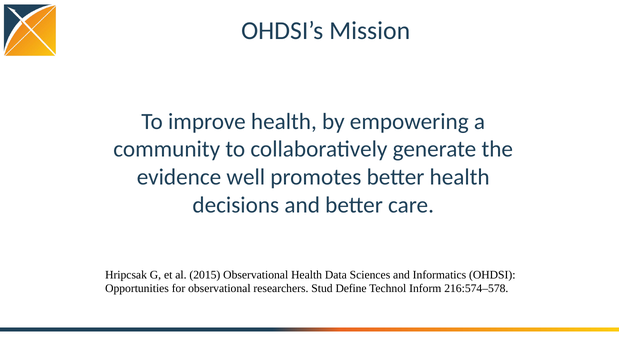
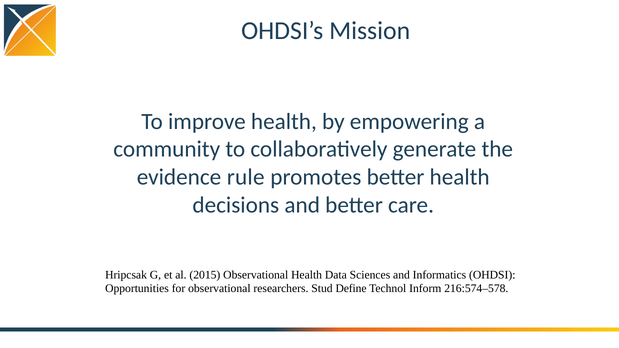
well: well -> rule
